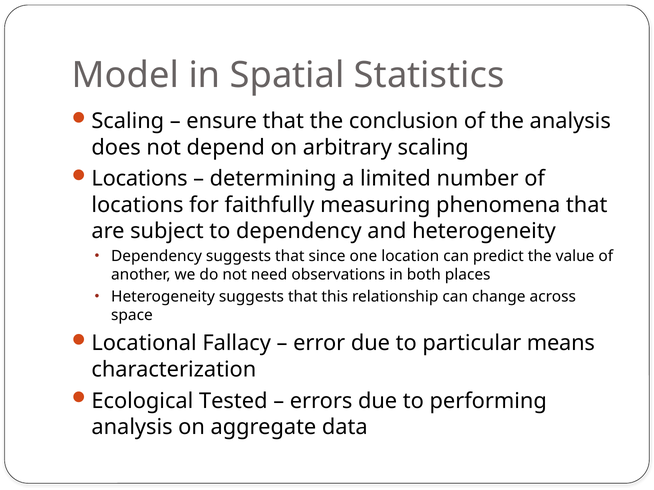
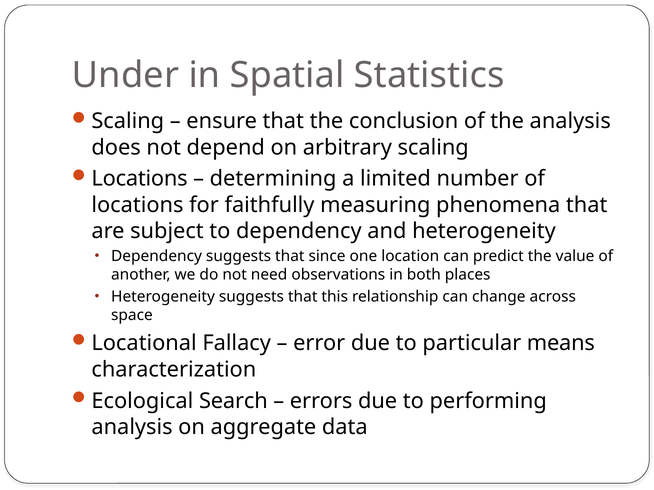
Model: Model -> Under
Tested: Tested -> Search
